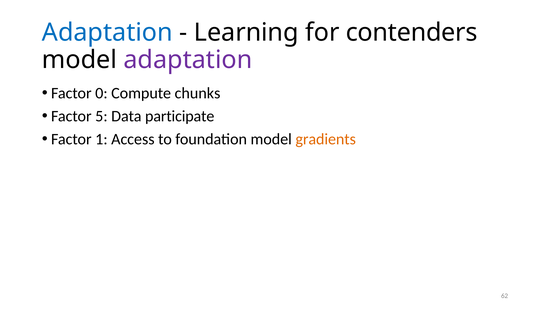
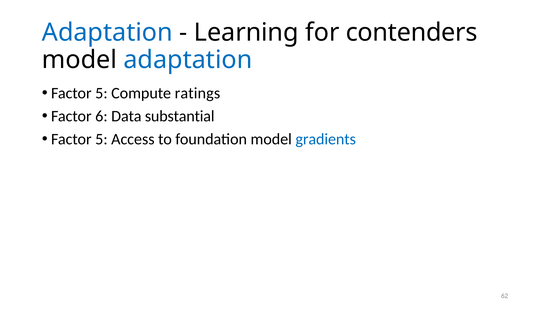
adaptation at (188, 60) colour: purple -> blue
0 at (101, 93): 0 -> 5
chunks: chunks -> ratings
5: 5 -> 6
participate: participate -> substantial
1 at (101, 139): 1 -> 5
gradients colour: orange -> blue
